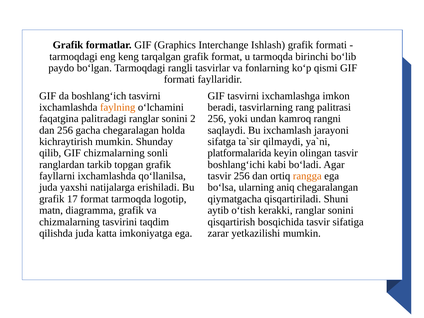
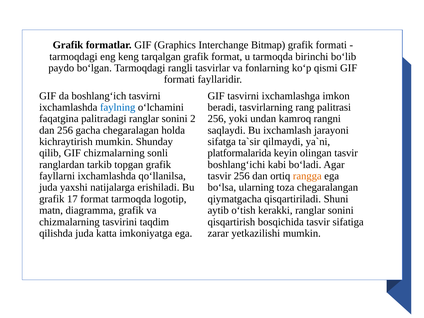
Ishlash: Ishlash -> Bitmap
faylning colour: orange -> blue
aniq: aniq -> toza
